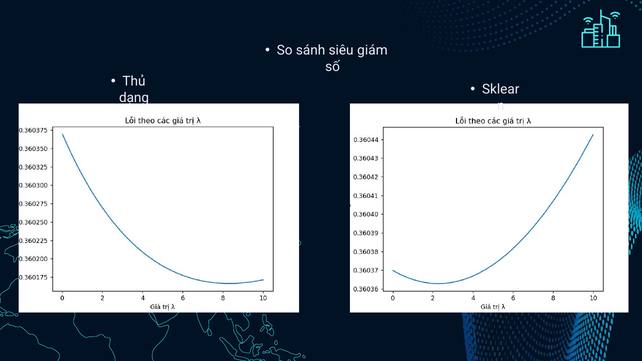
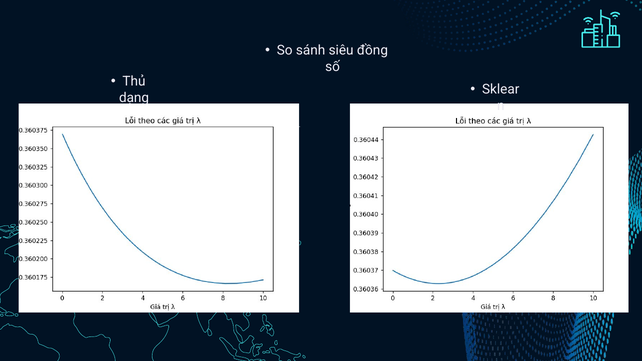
giám: giám -> đồng
